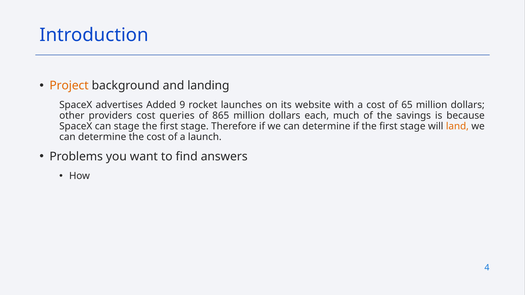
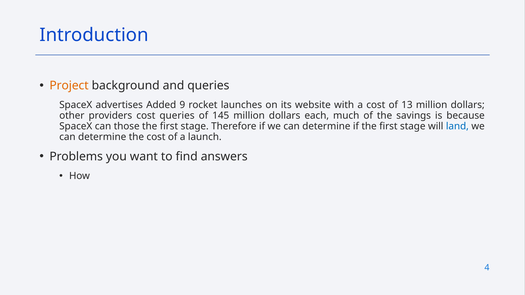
and landing: landing -> queries
65: 65 -> 13
865: 865 -> 145
can stage: stage -> those
land colour: orange -> blue
